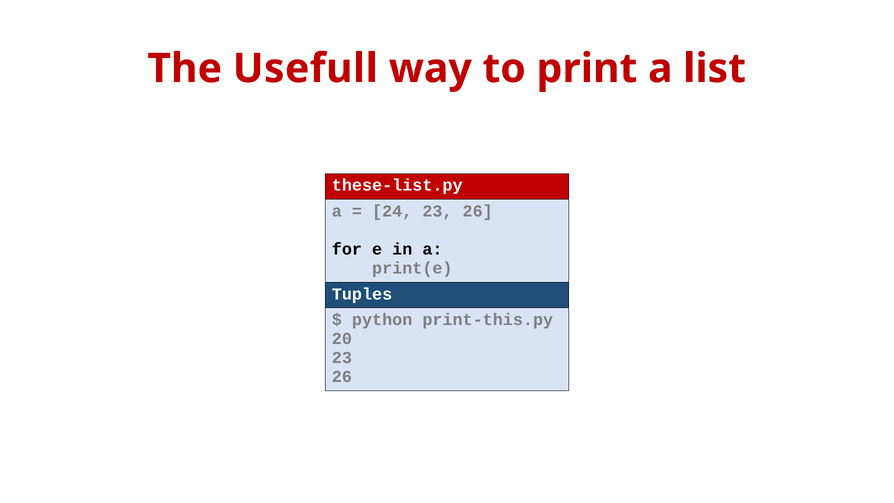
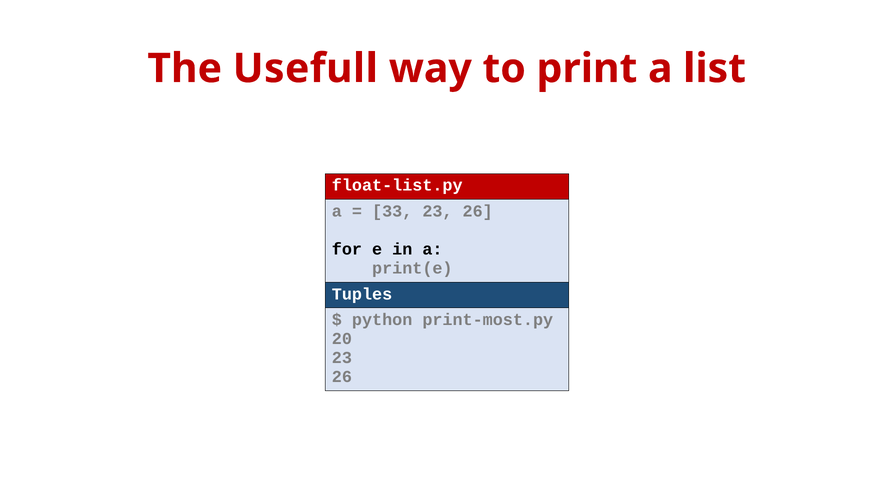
these-list.py: these-list.py -> float-list.py
24: 24 -> 33
print-this.py: print-this.py -> print-most.py
